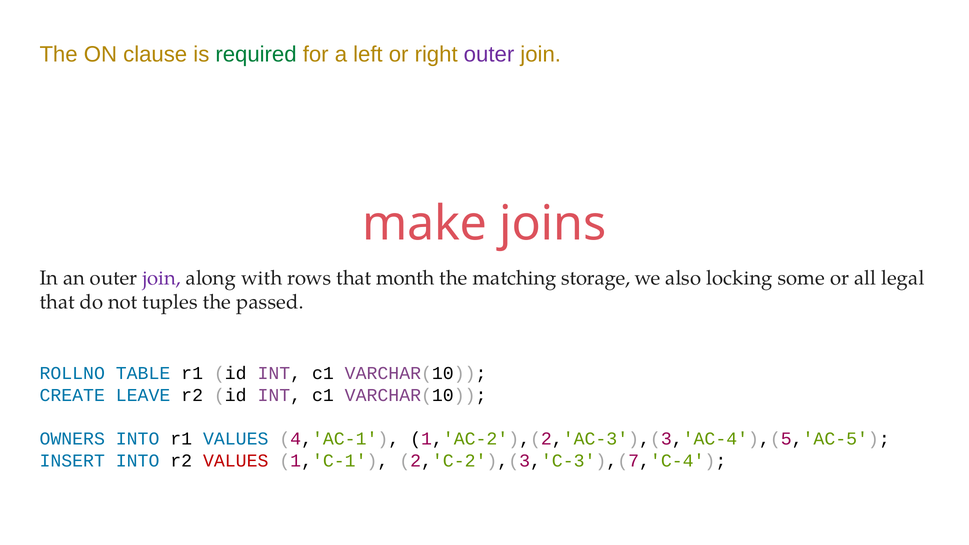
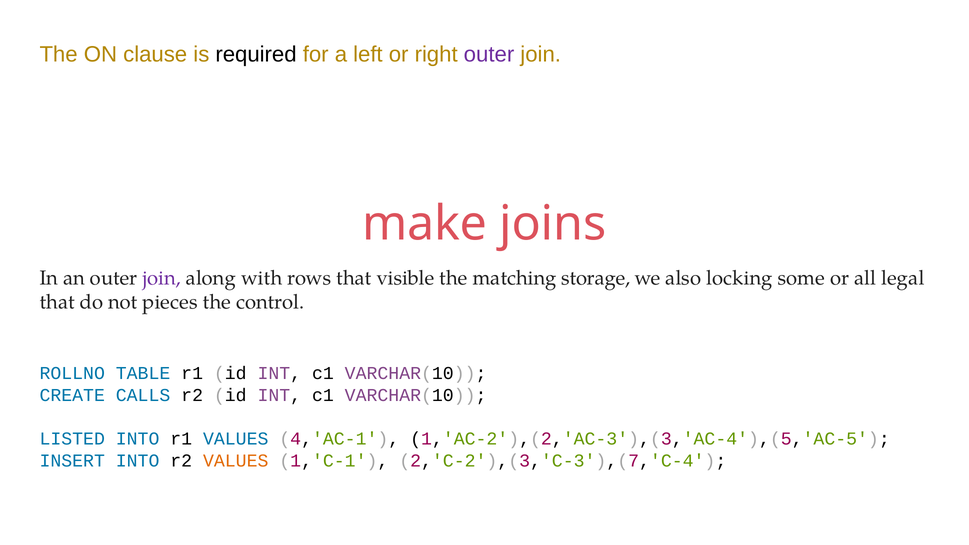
required colour: green -> black
month: month -> visible
tuples: tuples -> pieces
passed: passed -> control
LEAVE: LEAVE -> CALLS
OWNERS: OWNERS -> LISTED
VALUES at (236, 461) colour: red -> orange
